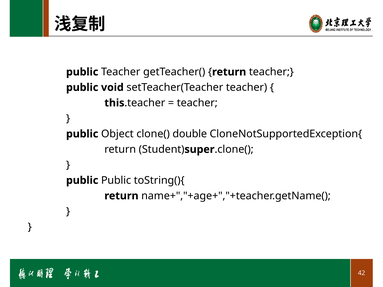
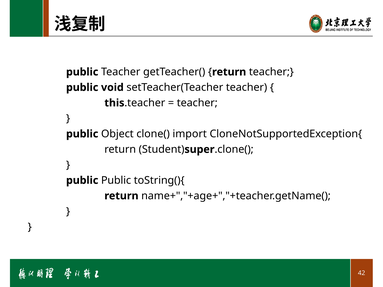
double: double -> import
